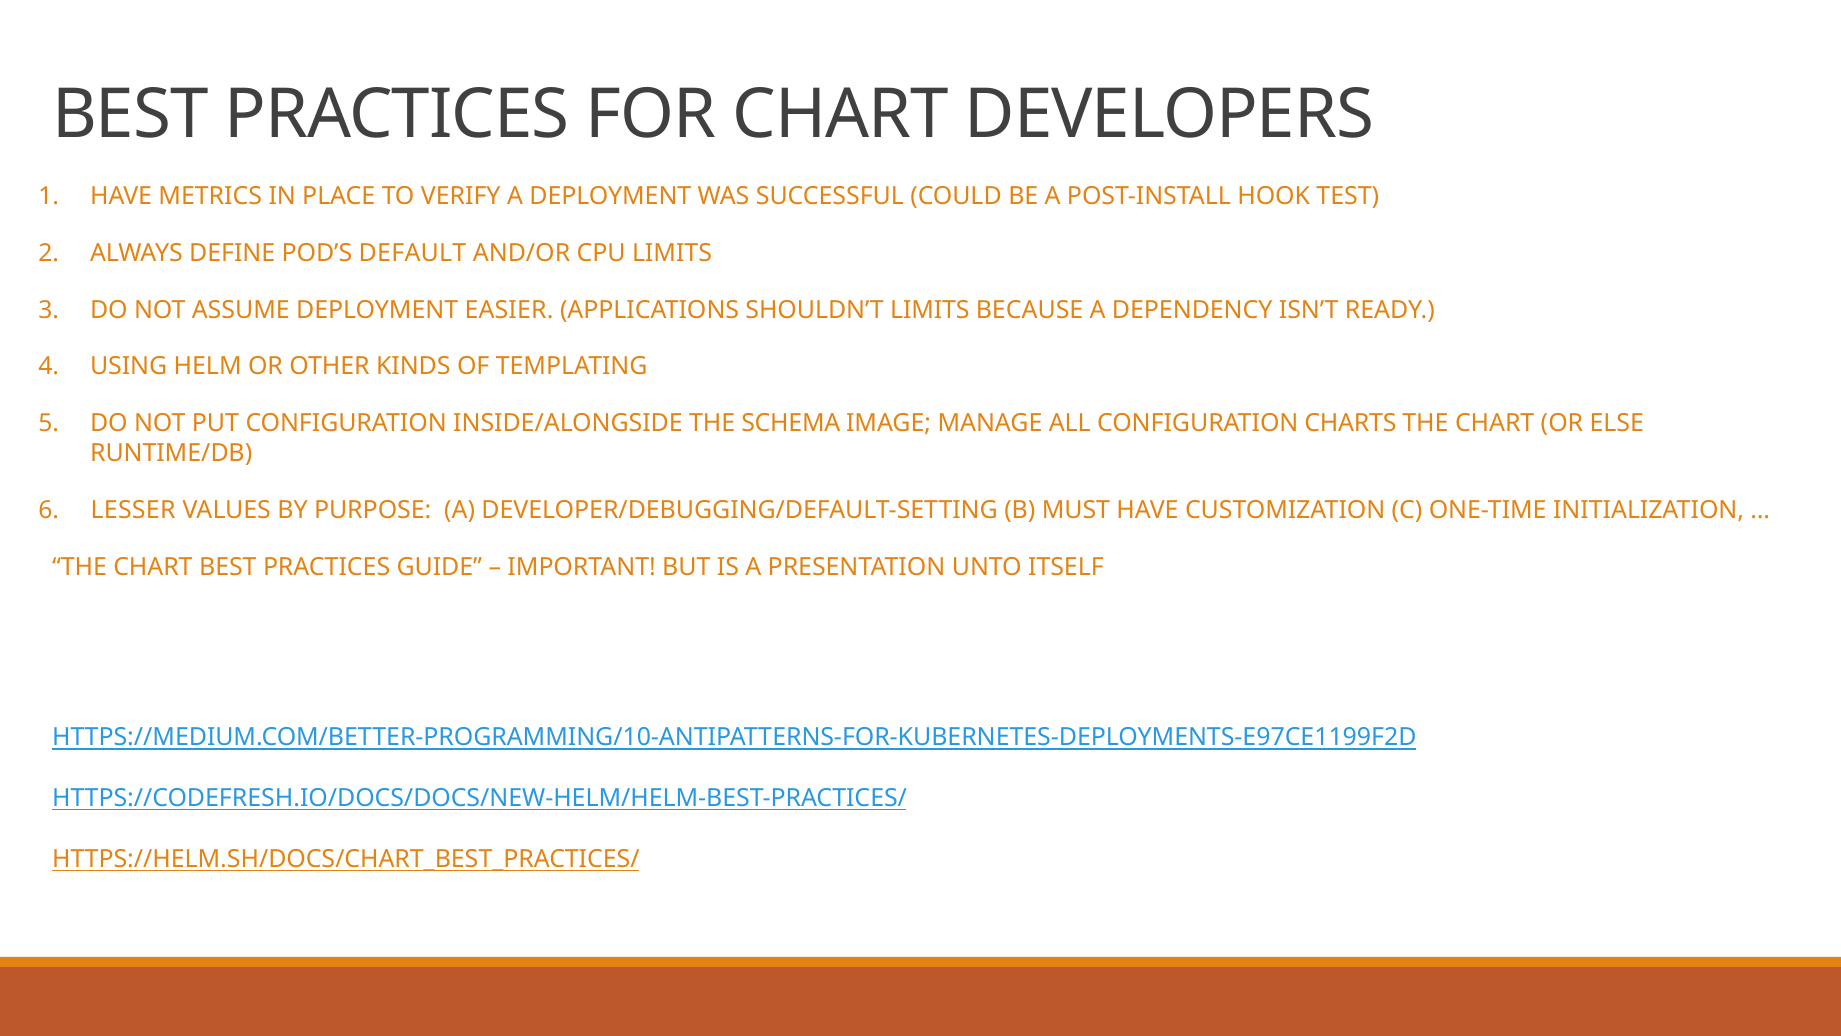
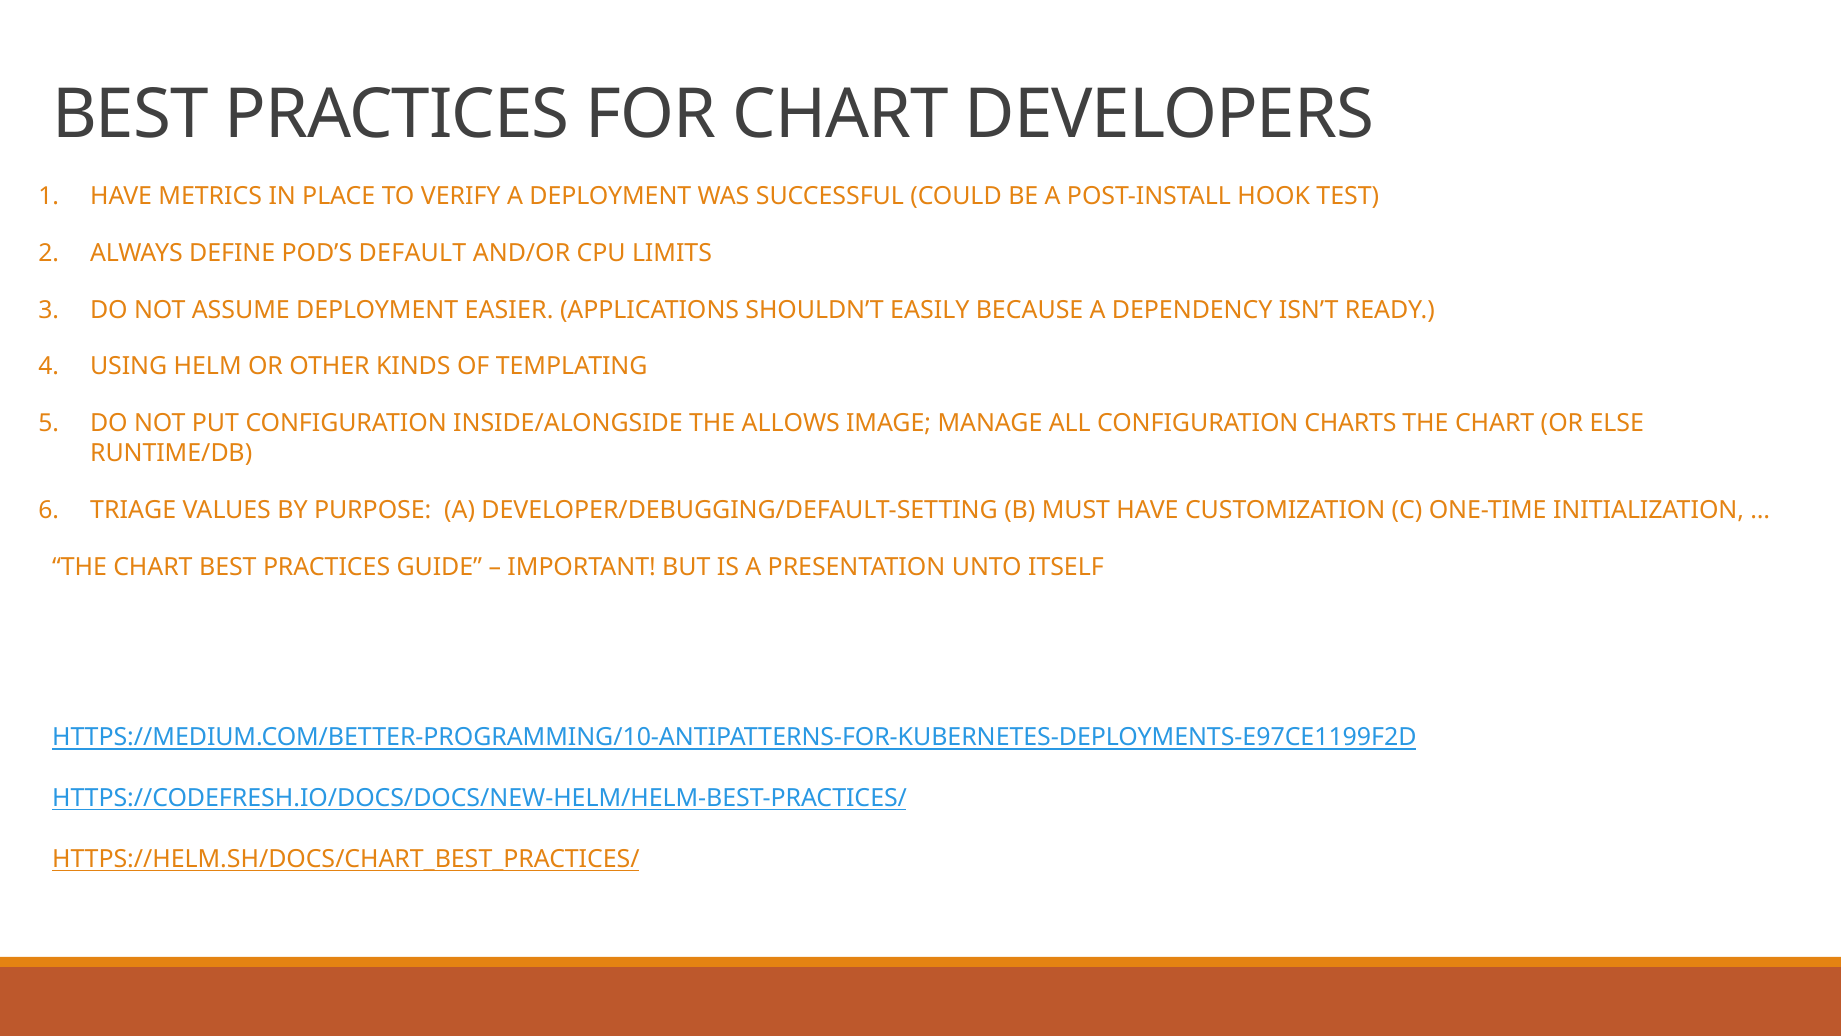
SHOULDN’T LIMITS: LIMITS -> EASILY
SCHEMA: SCHEMA -> ALLOWS
LESSER: LESSER -> TRIAGE
